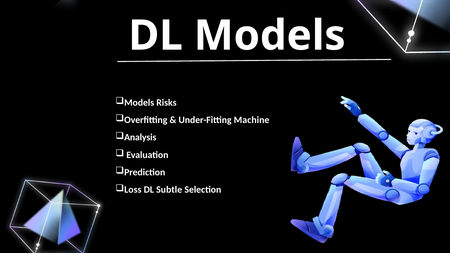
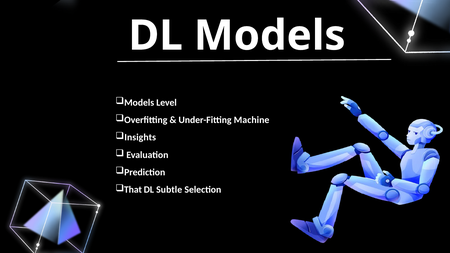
Risks: Risks -> Level
Analysis: Analysis -> Insights
Loss: Loss -> That
